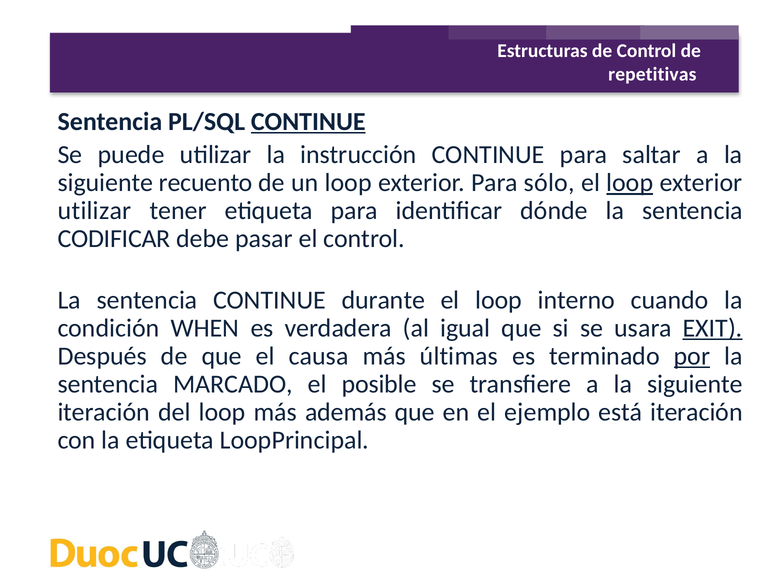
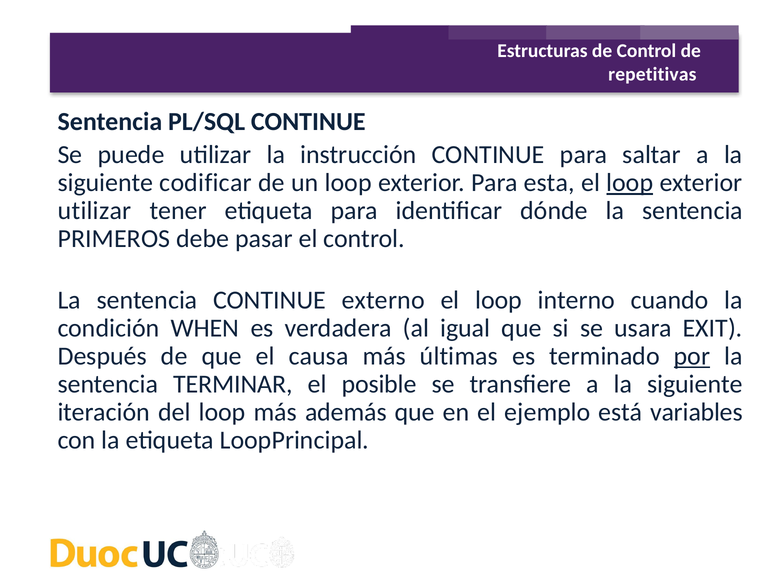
CONTINUE at (308, 122) underline: present -> none
recuento: recuento -> codificar
sólo: sólo -> esta
CODIFICAR: CODIFICAR -> PRIMEROS
durante: durante -> externo
EXIT underline: present -> none
MARCADO: MARCADO -> TERMINAR
está iteración: iteración -> variables
